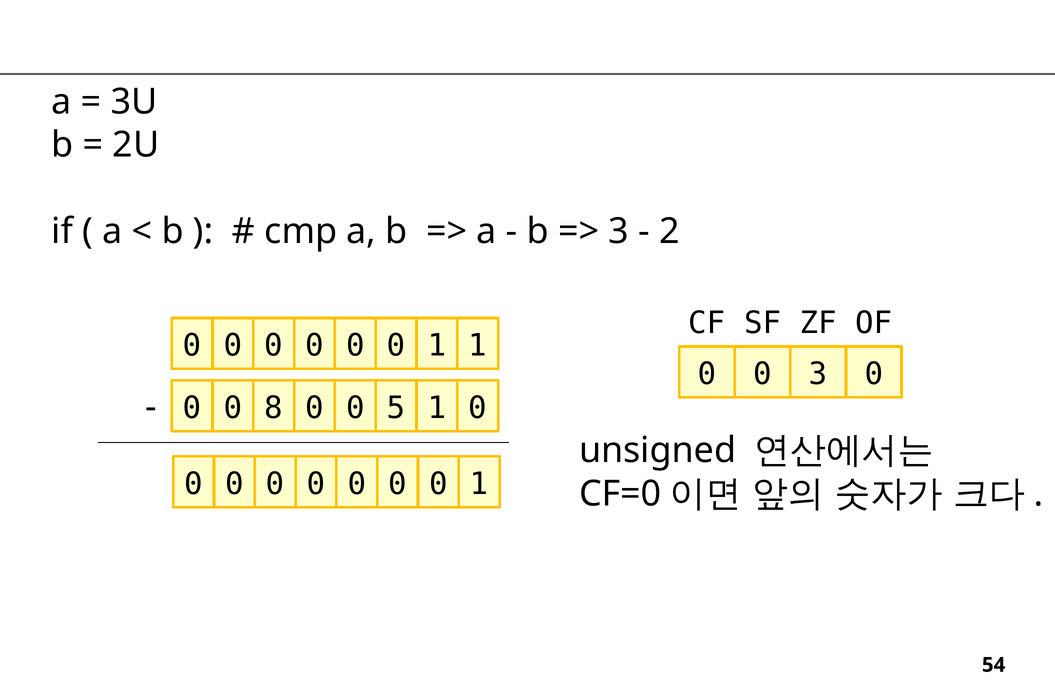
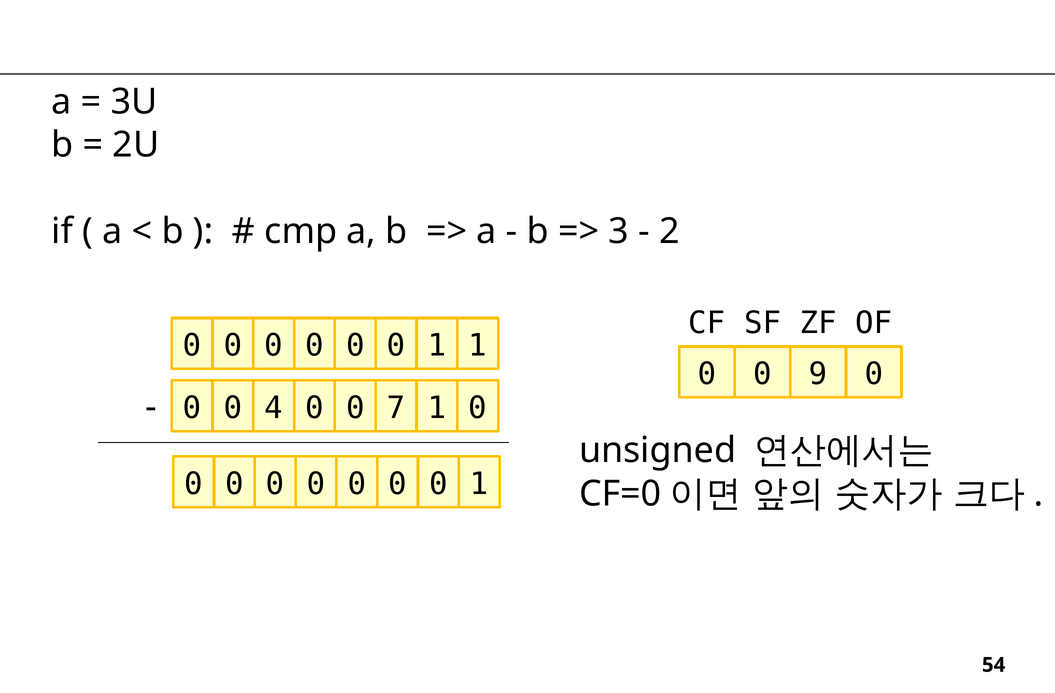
0 3: 3 -> 9
8: 8 -> 4
5: 5 -> 7
